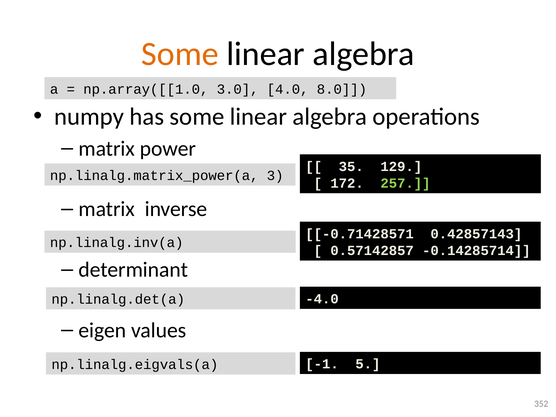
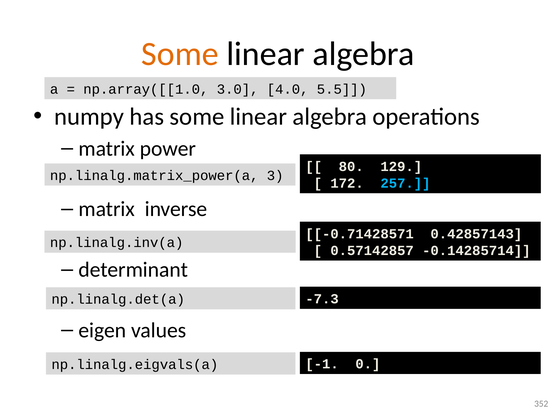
8.0: 8.0 -> 5.5
35: 35 -> 80
257 colour: light green -> light blue
-4.0: -4.0 -> -7.3
5: 5 -> 0
